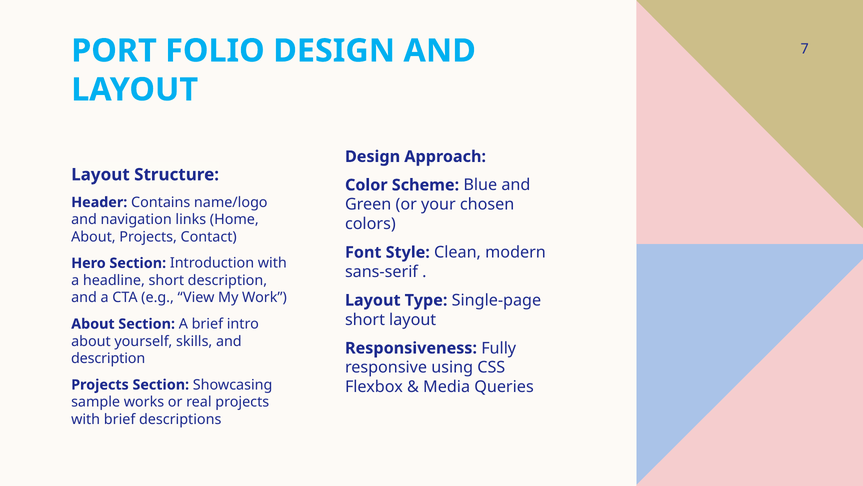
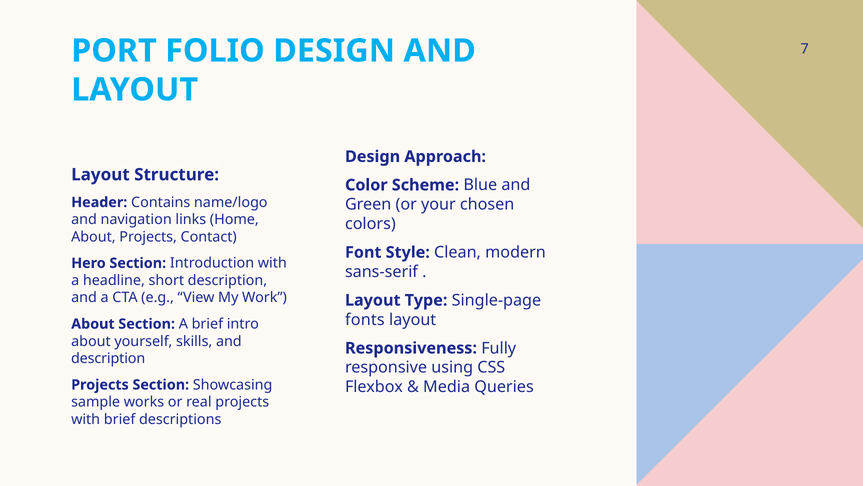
short at (365, 319): short -> fonts
